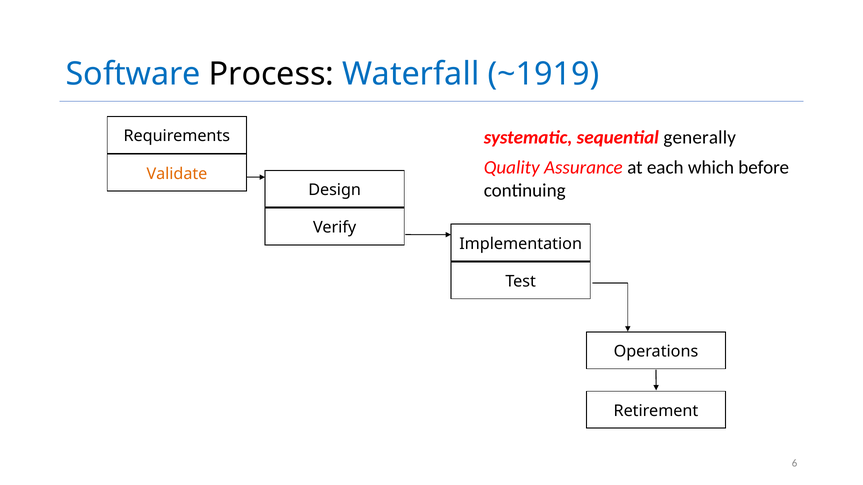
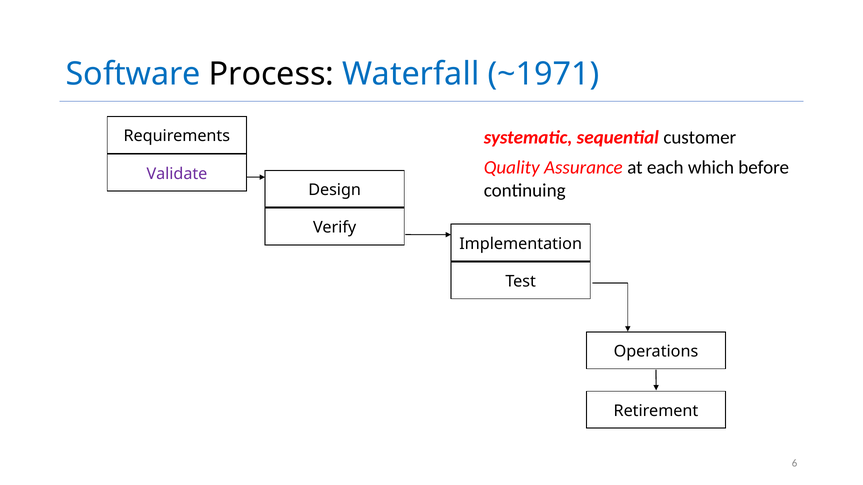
~1919: ~1919 -> ~1971
generally: generally -> customer
Validate colour: orange -> purple
